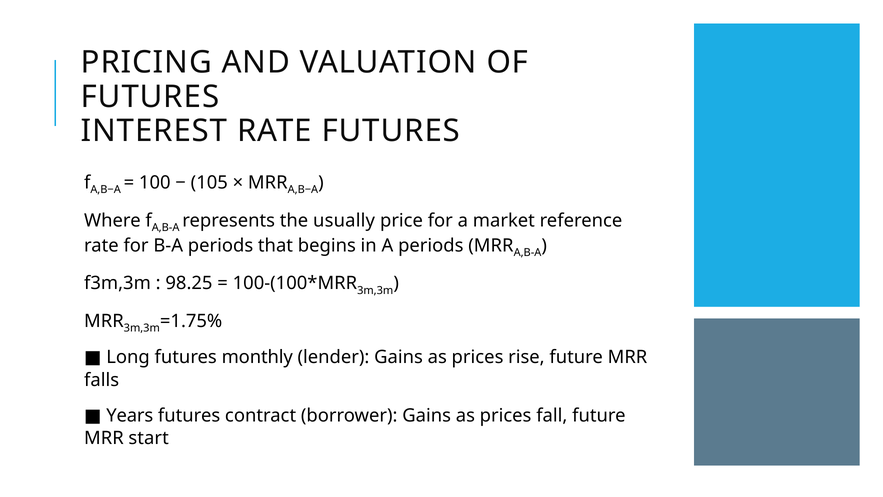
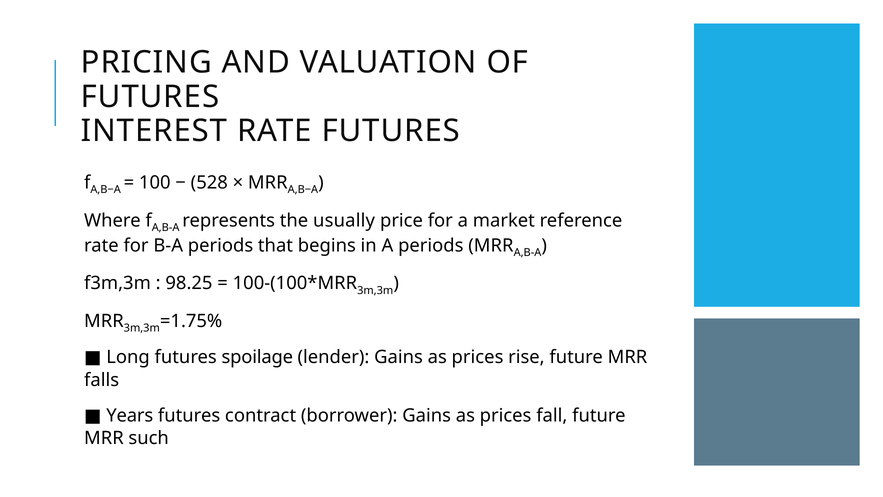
105: 105 -> 528
monthly: monthly -> spoilage
start: start -> such
